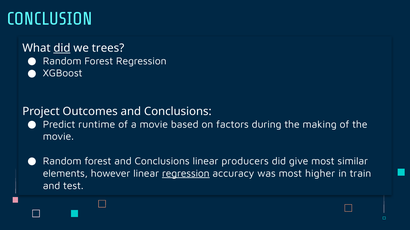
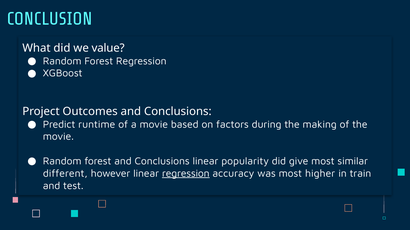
did at (62, 48) underline: present -> none
trees: trees -> value
producers: producers -> popularity
elements: elements -> different
